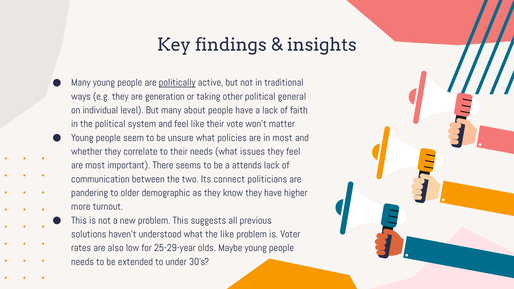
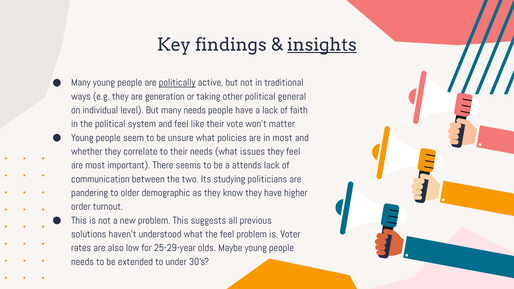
insights underline: none -> present
many about: about -> needs
connect: connect -> studying
more: more -> order
the like: like -> feel
